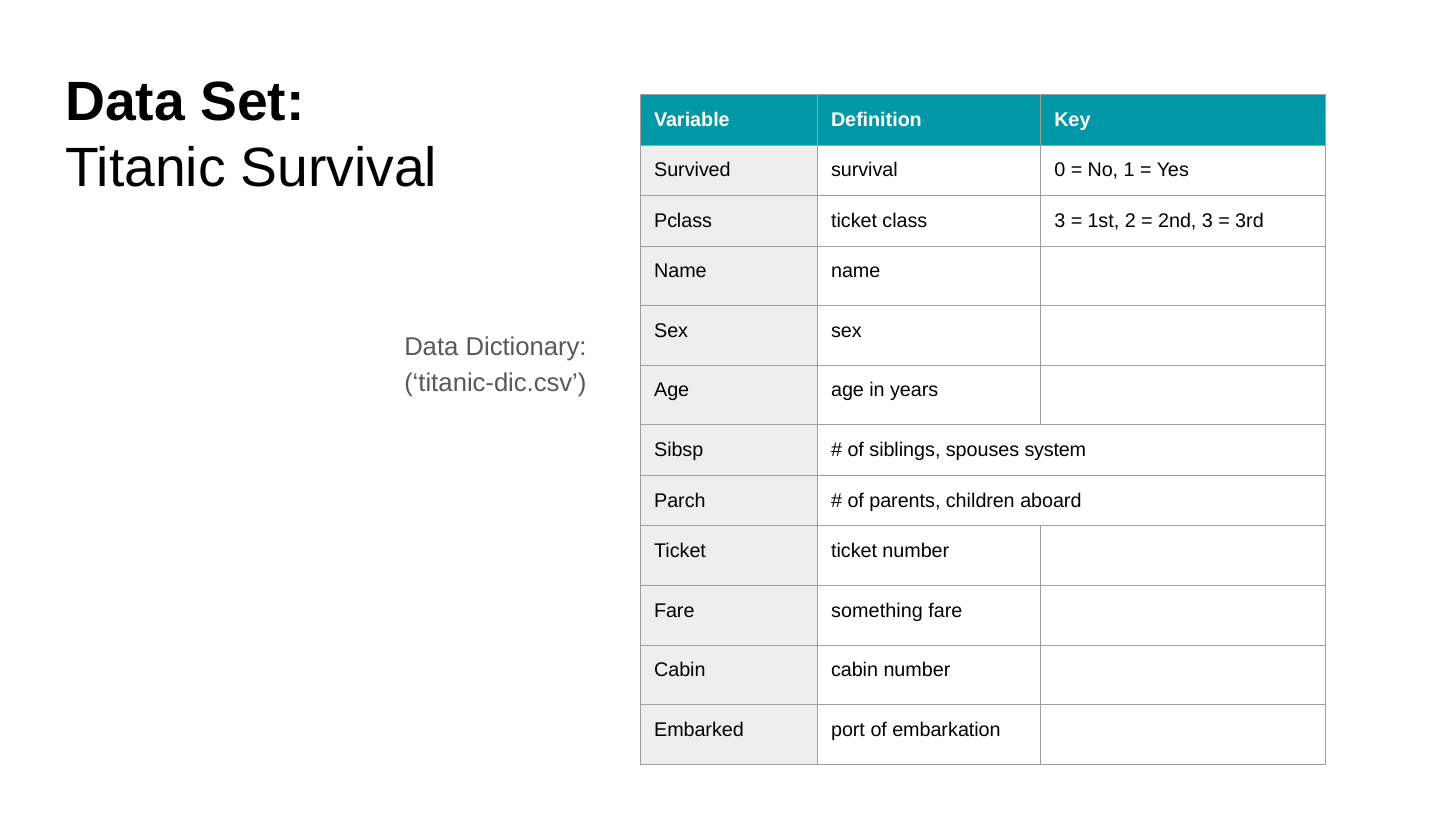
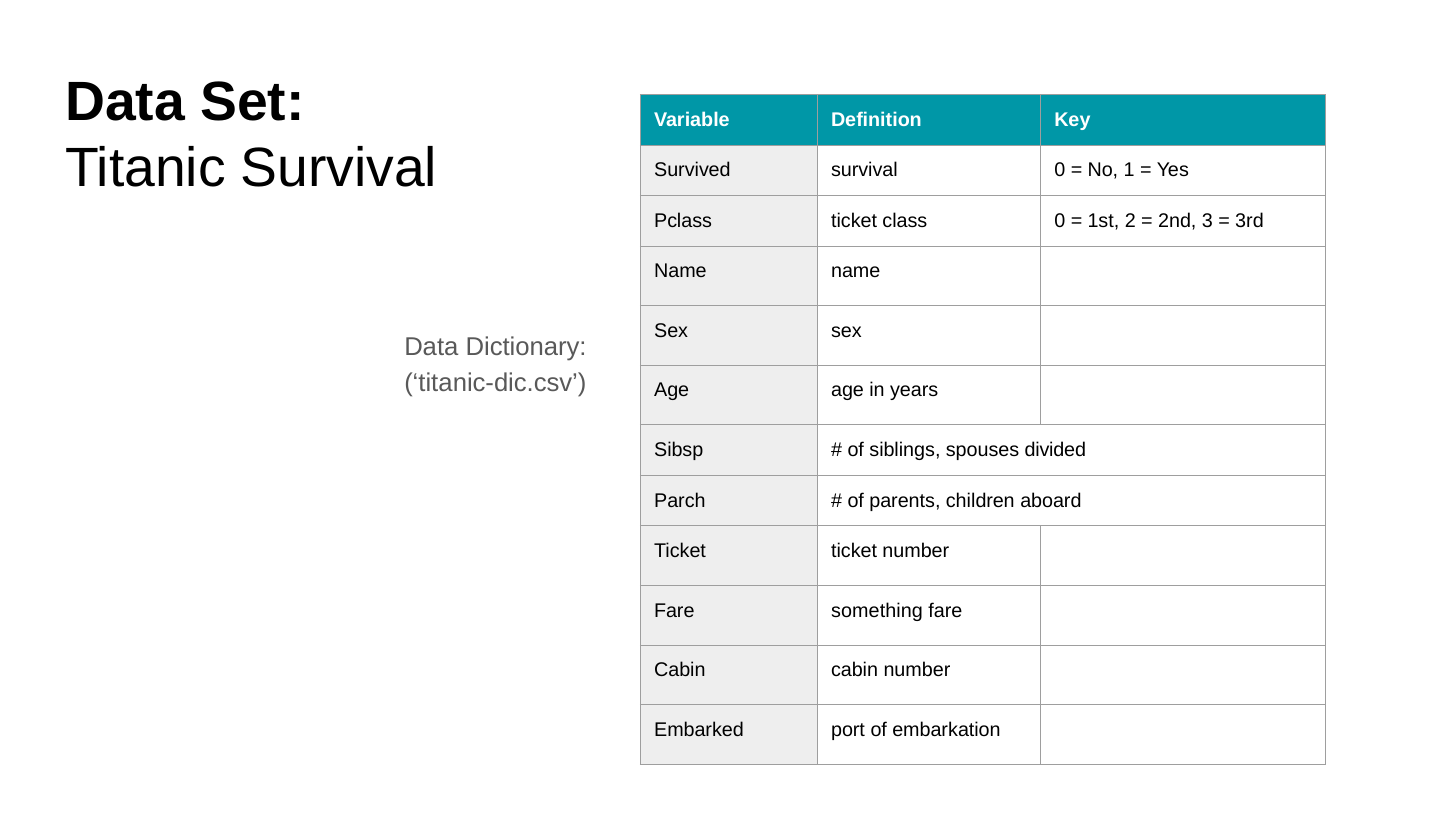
class 3: 3 -> 0
system: system -> divided
